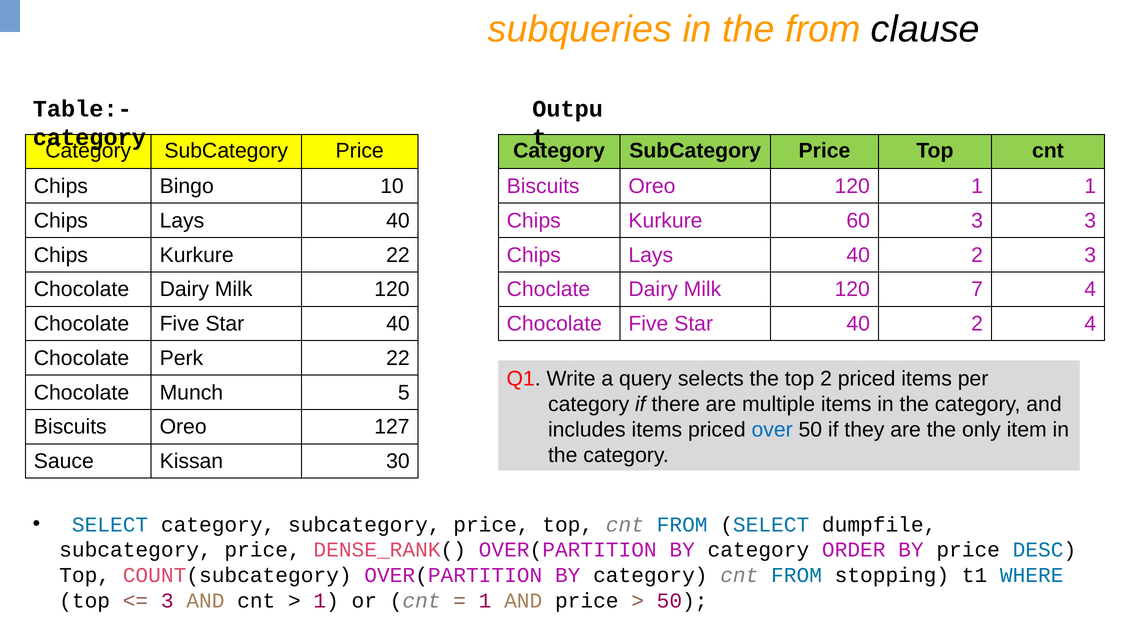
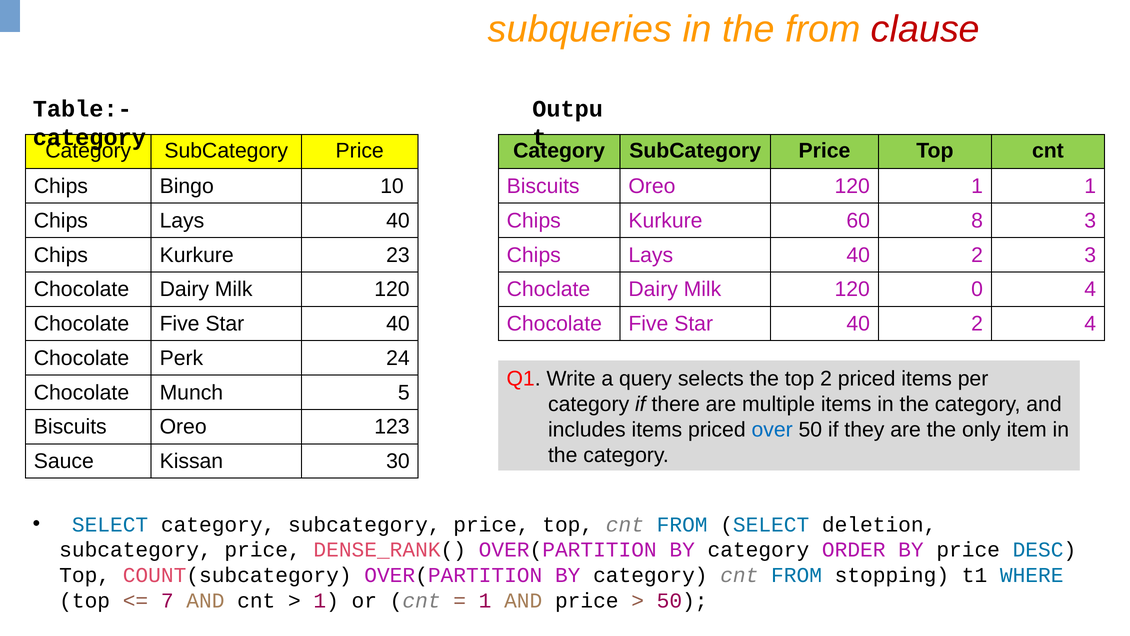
clause colour: black -> red
60 3: 3 -> 8
Kurkure 22: 22 -> 23
7: 7 -> 0
Perk 22: 22 -> 24
127: 127 -> 123
dumpfile: dumpfile -> deletion
3 at (167, 600): 3 -> 7
